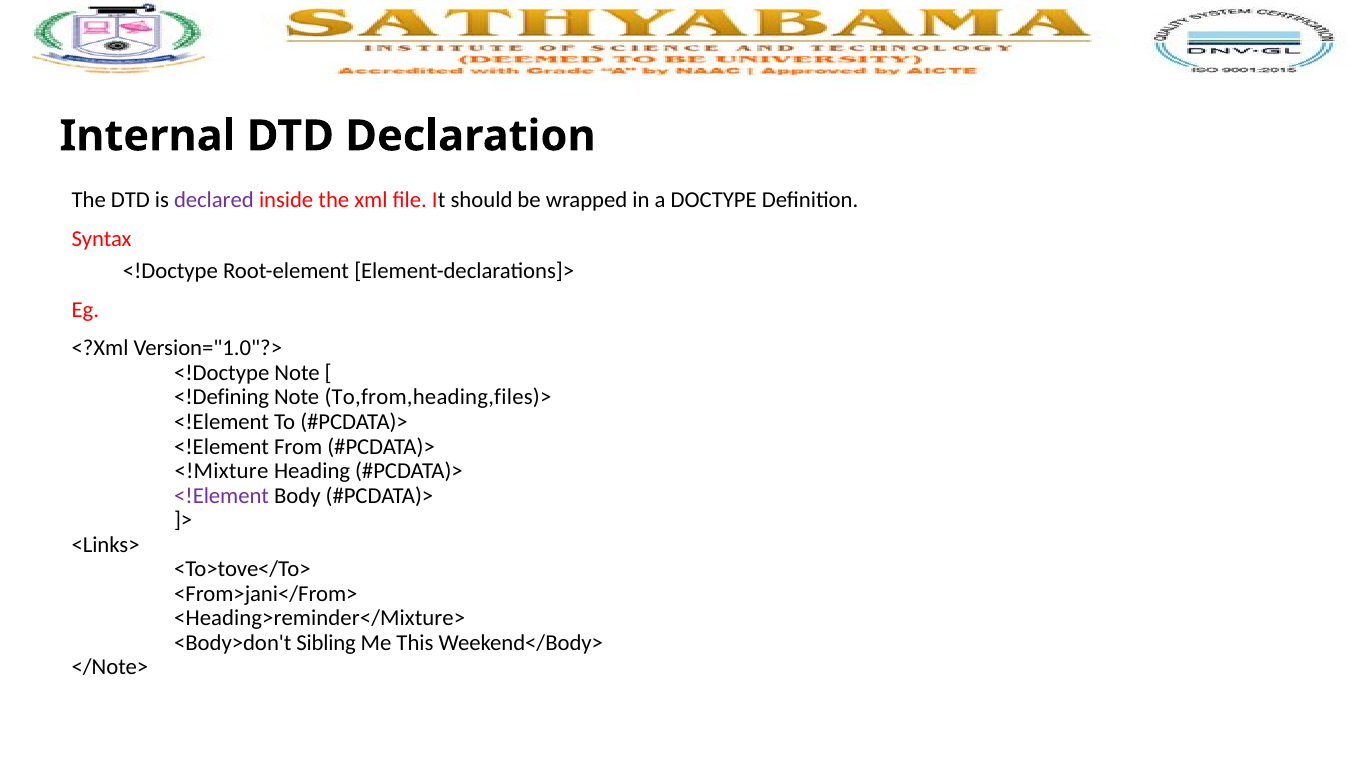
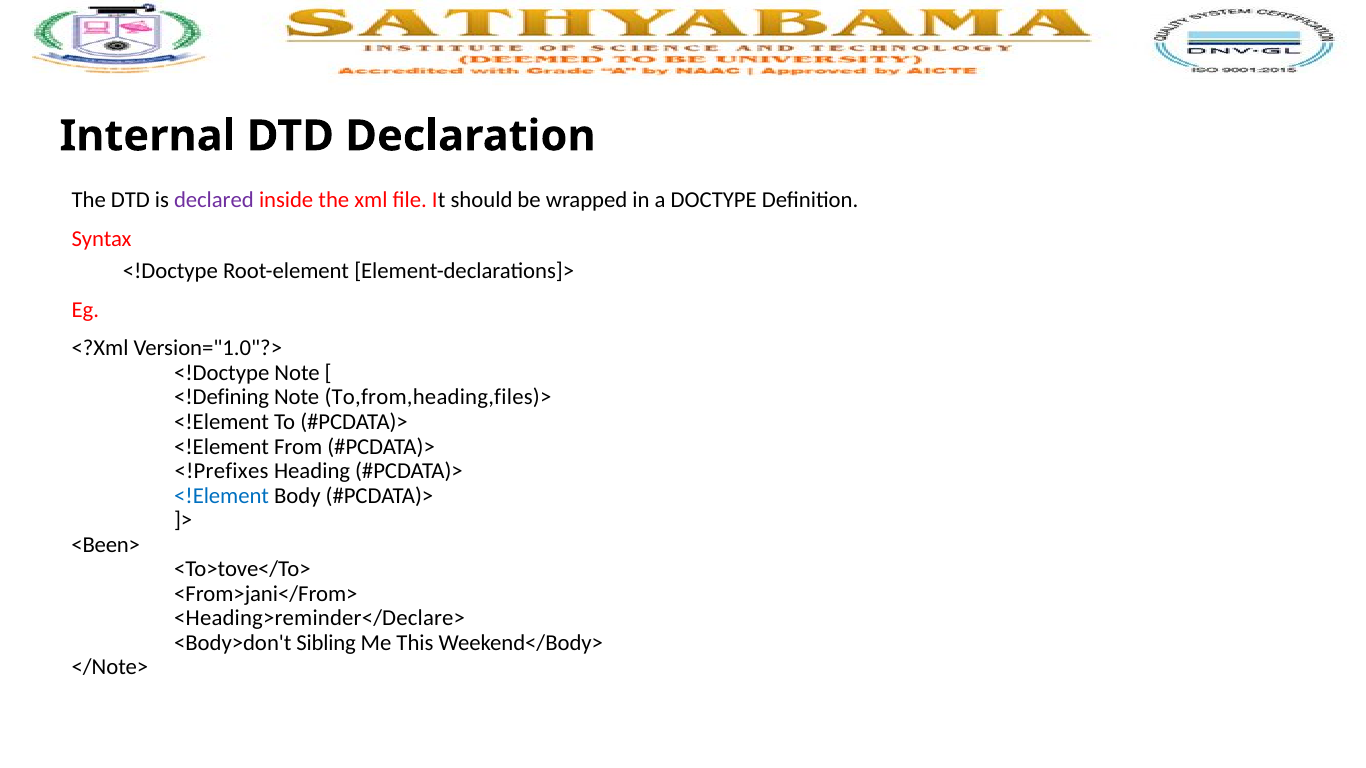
<!Mixture: <!Mixture -> <!Prefixes
<!Element at (222, 496) colour: purple -> blue
<Links>: <Links> -> <Been>
<Heading>reminder</Mixture>: <Heading>reminder</Mixture> -> <Heading>reminder</Declare>
